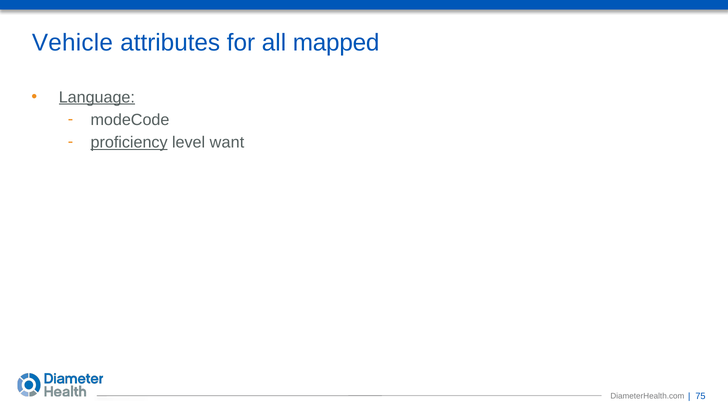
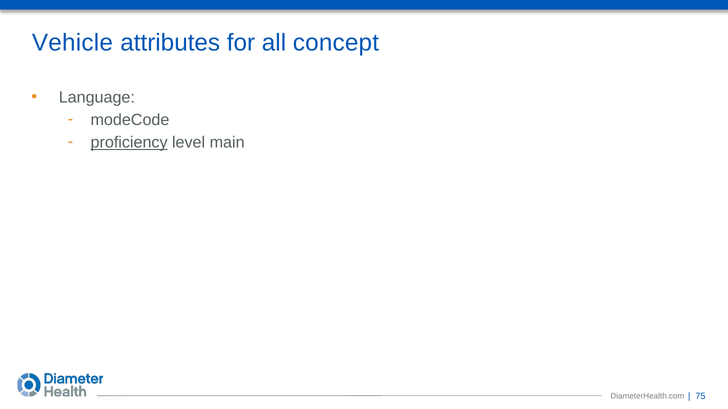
mapped: mapped -> concept
Language underline: present -> none
want: want -> main
